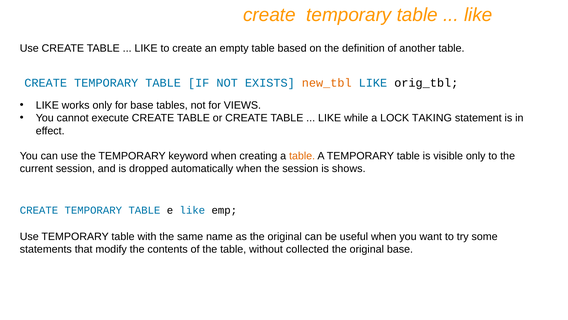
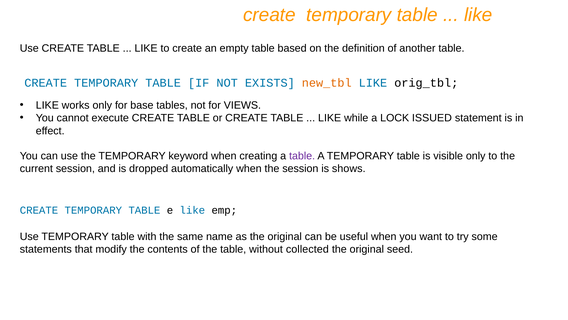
TAKING: TAKING -> ISSUED
table at (302, 156) colour: orange -> purple
original base: base -> seed
